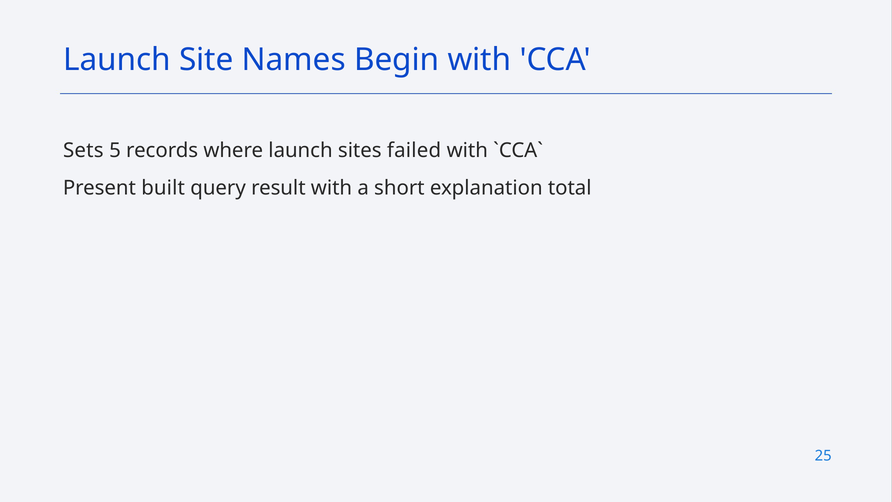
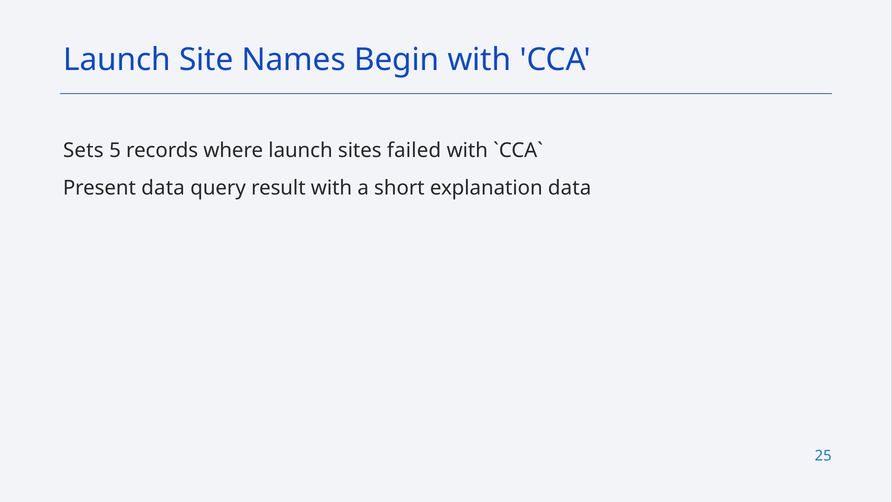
Present built: built -> data
explanation total: total -> data
